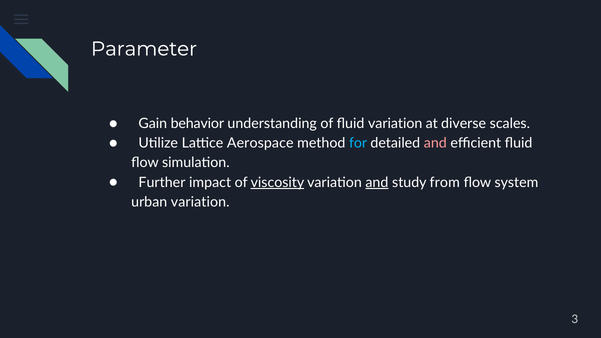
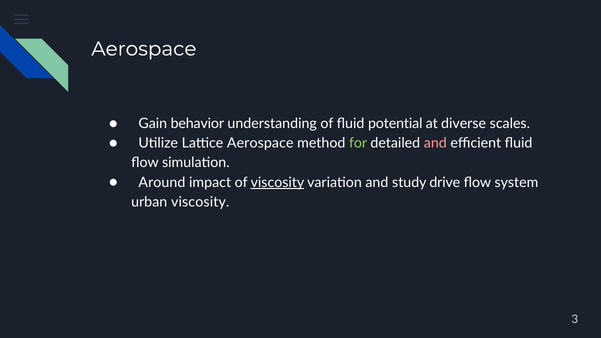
Parameter at (144, 49): Parameter -> Aerospace
fluid variation: variation -> potential
for colour: light blue -> light green
Further: Further -> Around
and at (377, 182) underline: present -> none
from: from -> drive
urban variation: variation -> viscosity
